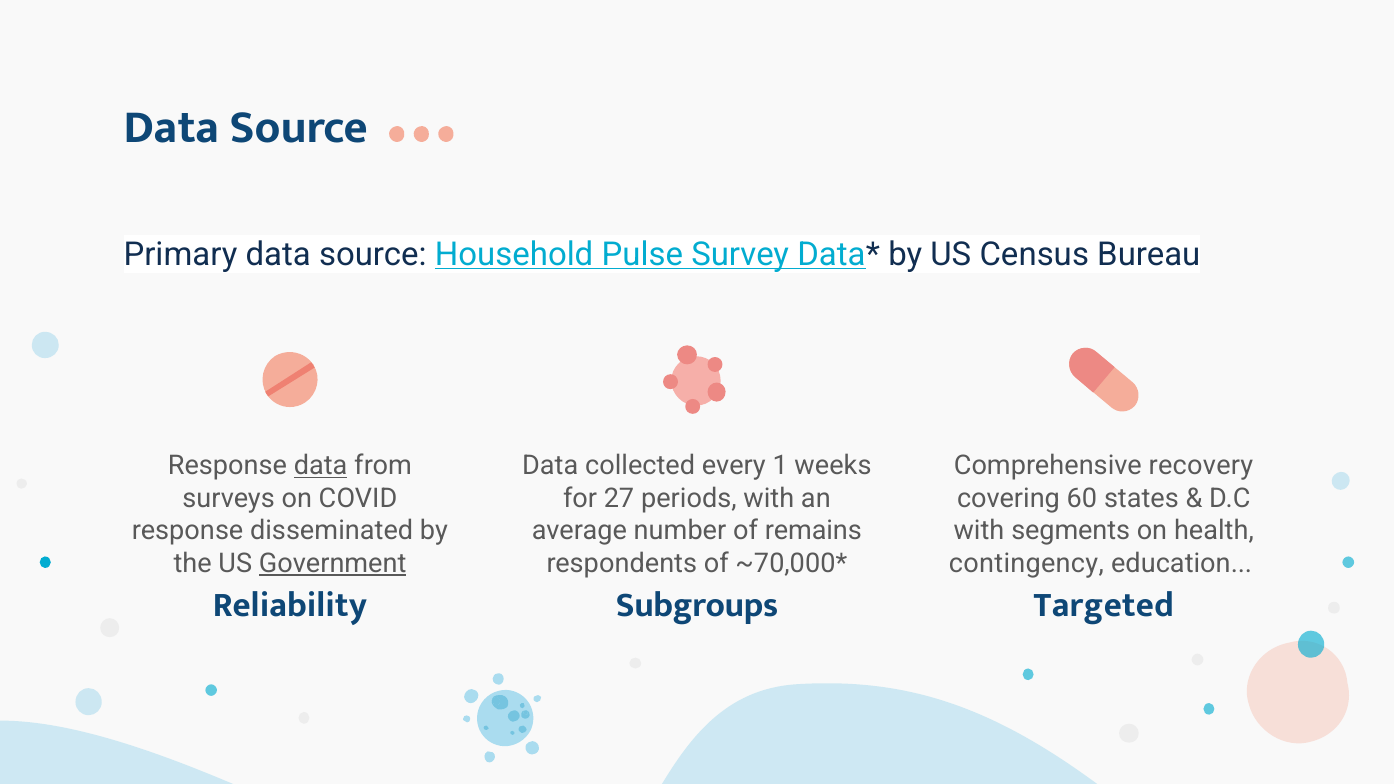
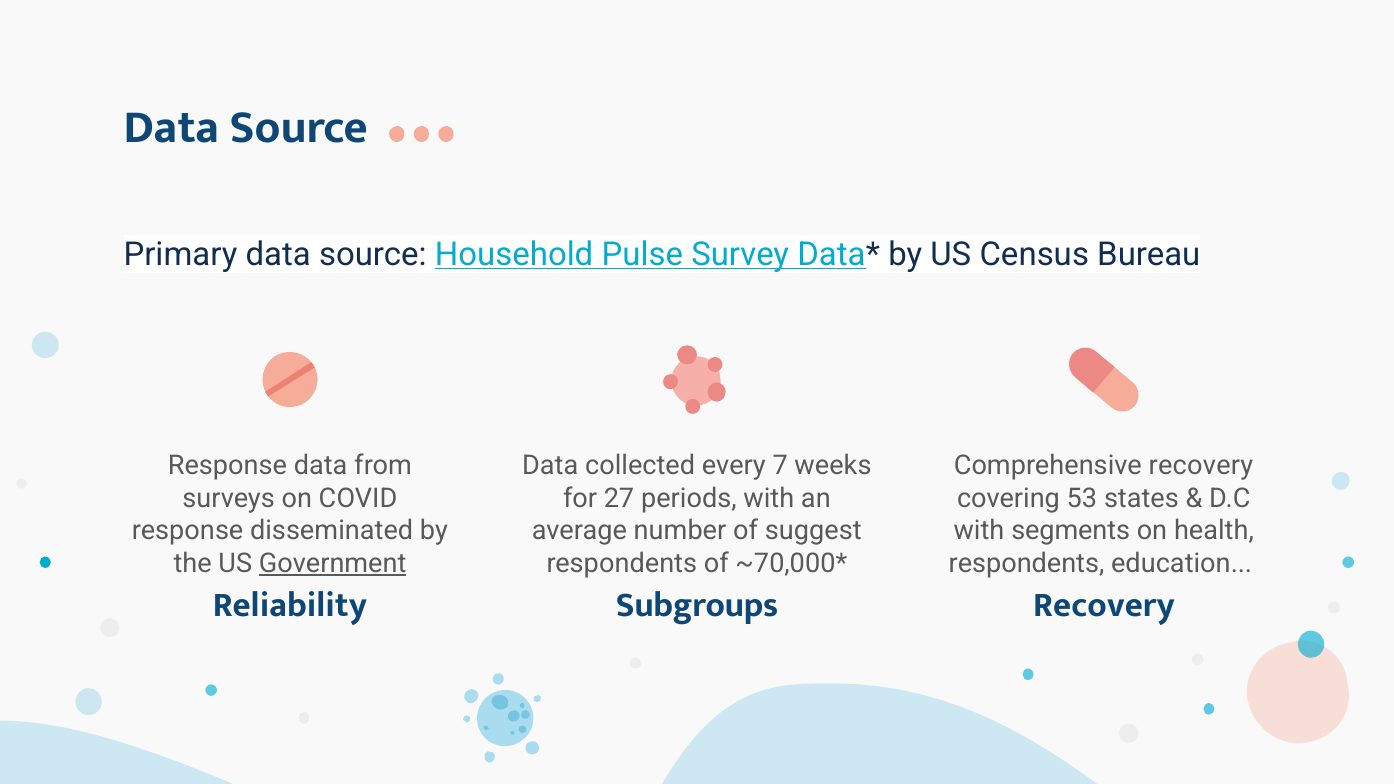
data at (321, 466) underline: present -> none
1: 1 -> 7
60: 60 -> 53
remains: remains -> suggest
contingency at (1026, 563): contingency -> respondents
Targeted at (1104, 605): Targeted -> Recovery
